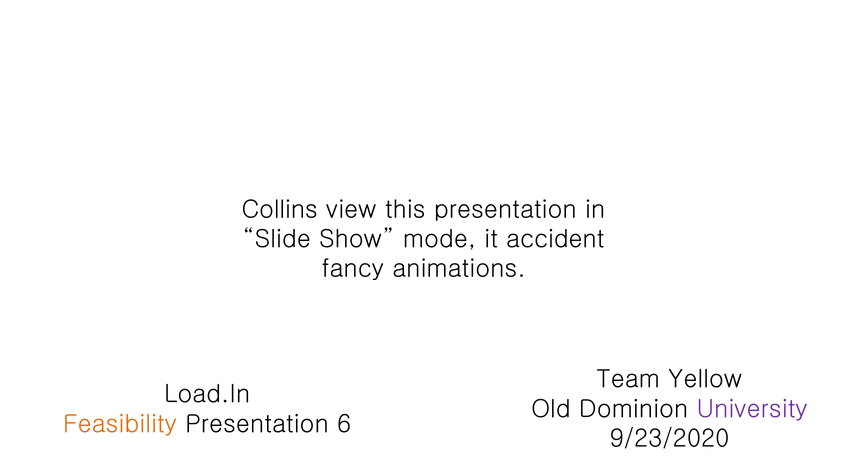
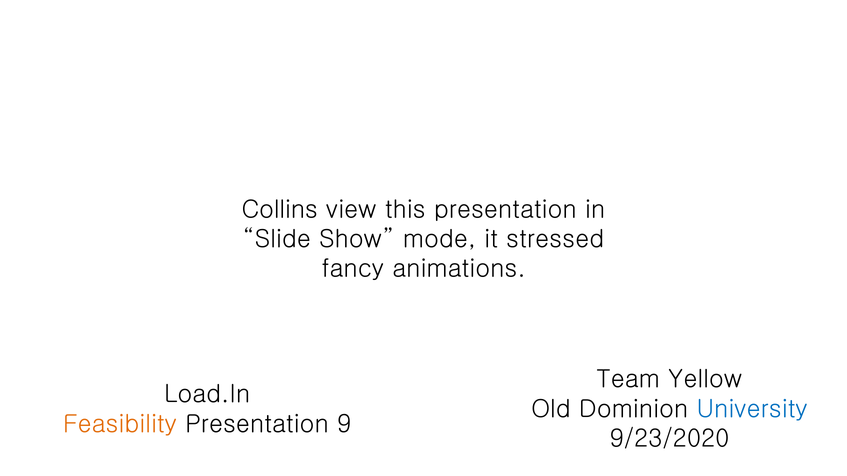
accident: accident -> stressed
University colour: purple -> blue
6: 6 -> 9
